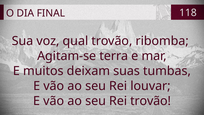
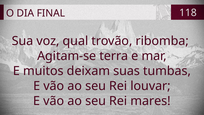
Rei trovão: trovão -> mares
